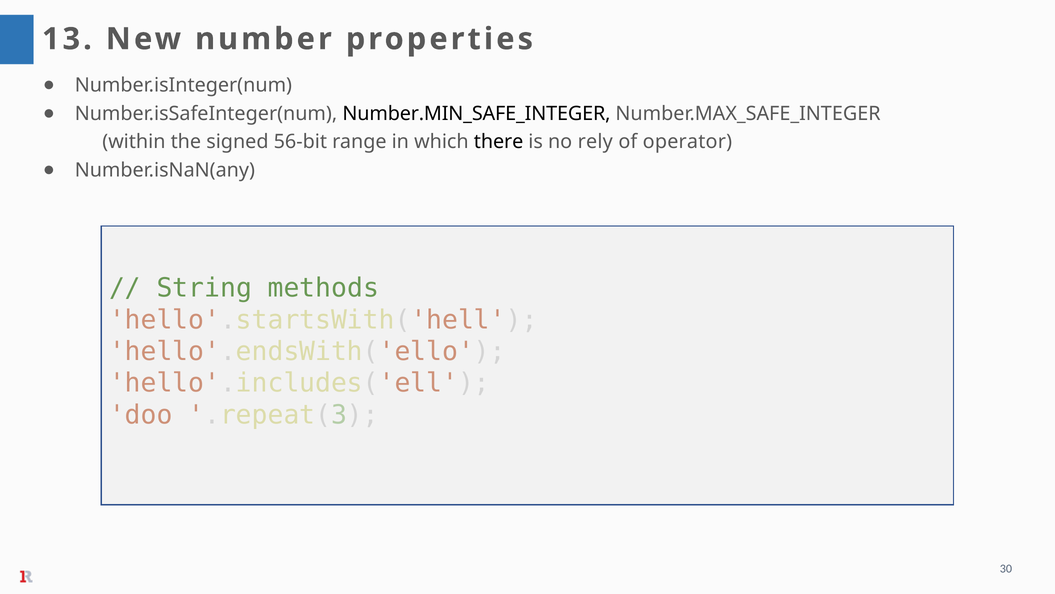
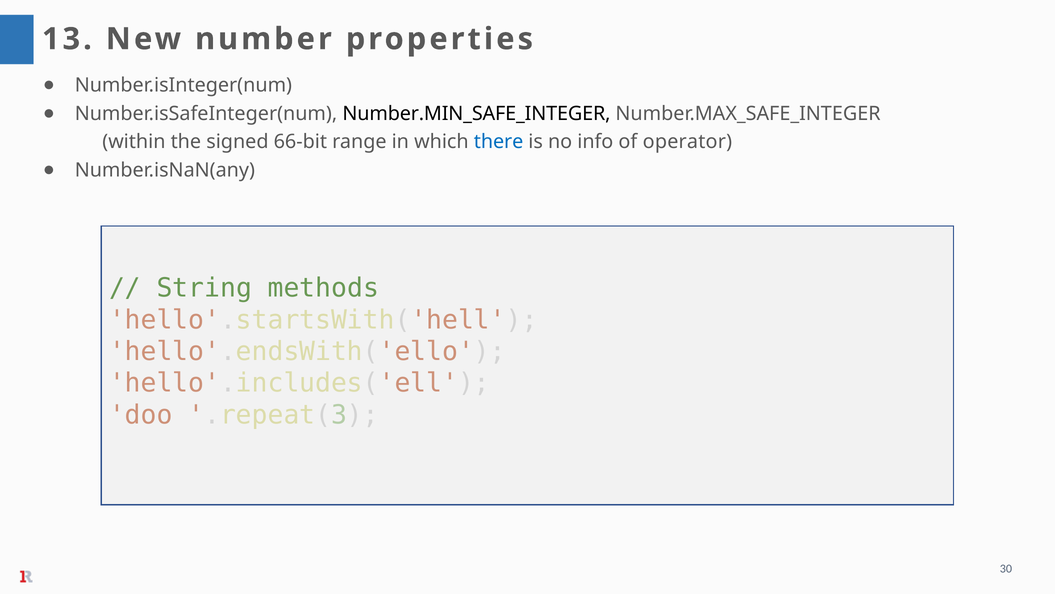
56-bit: 56-bit -> 66-bit
there colour: black -> blue
rely: rely -> info
